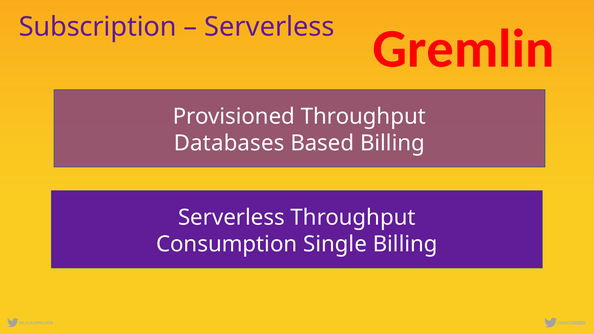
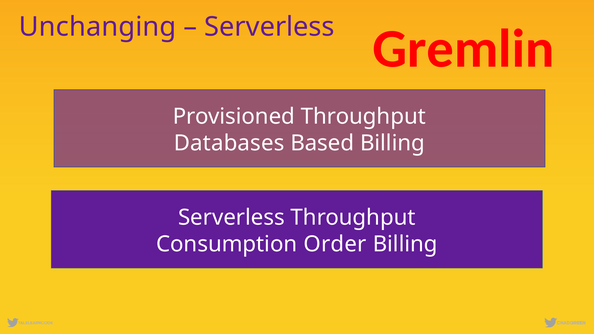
Subscription: Subscription -> Unchanging
Single: Single -> Order
